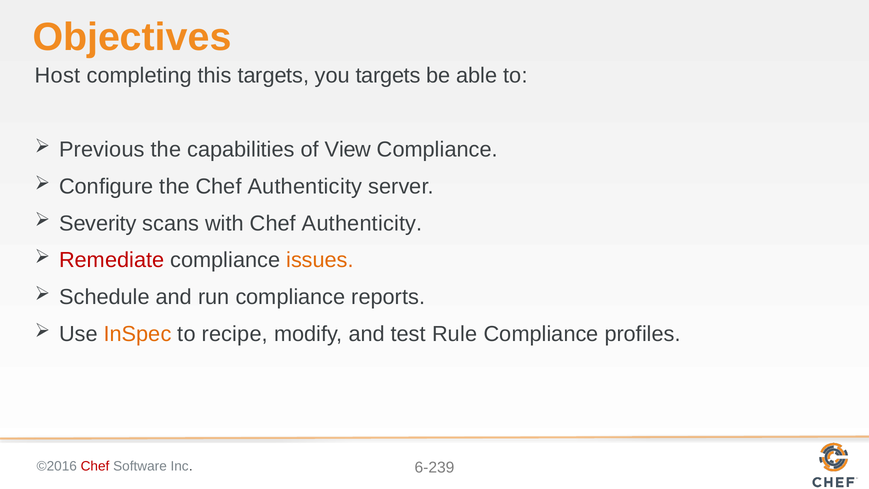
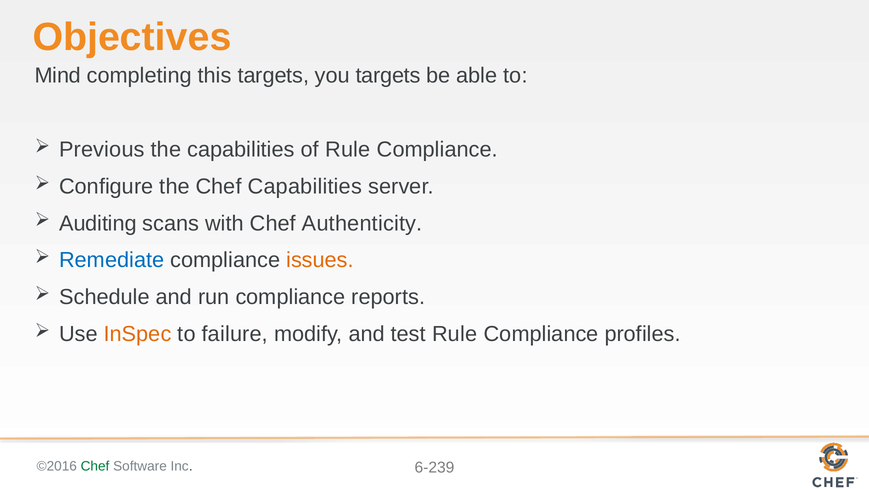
Host: Host -> Mind
of View: View -> Rule
the Chef Authenticity: Authenticity -> Capabilities
Severity: Severity -> Auditing
Remediate colour: red -> blue
recipe: recipe -> failure
Chef at (95, 466) colour: red -> green
